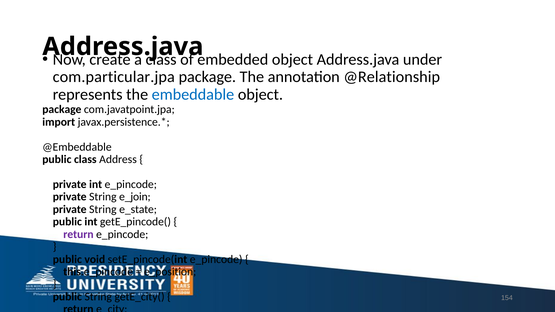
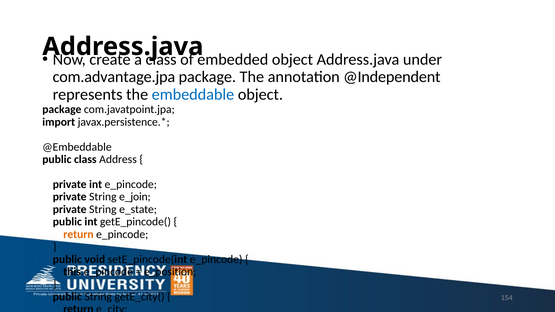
com.particular.jpa: com.particular.jpa -> com.advantage.jpa
@Relationship: @Relationship -> @Independent
return at (78, 234) colour: purple -> orange
